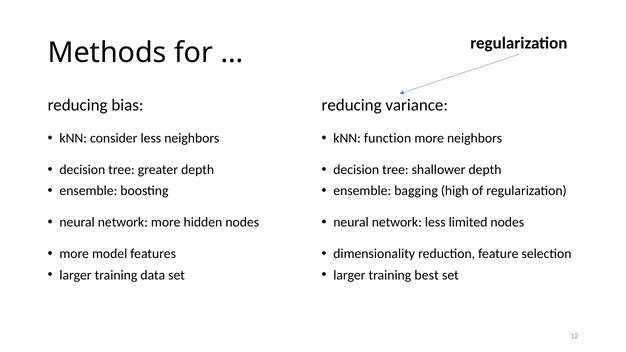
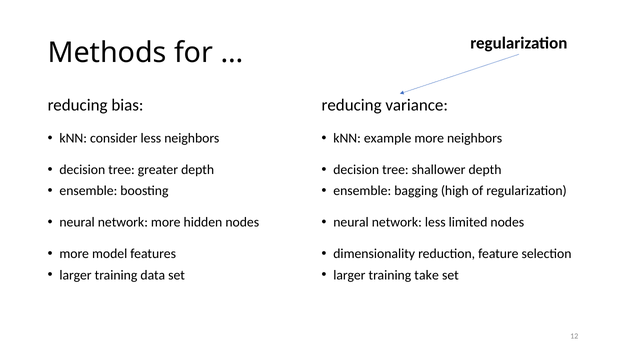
function: function -> example
best: best -> take
